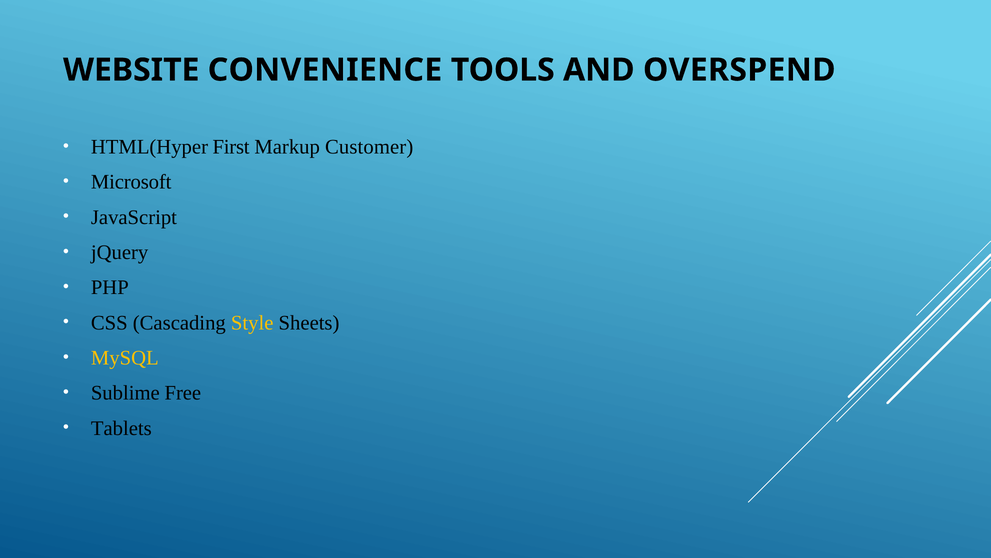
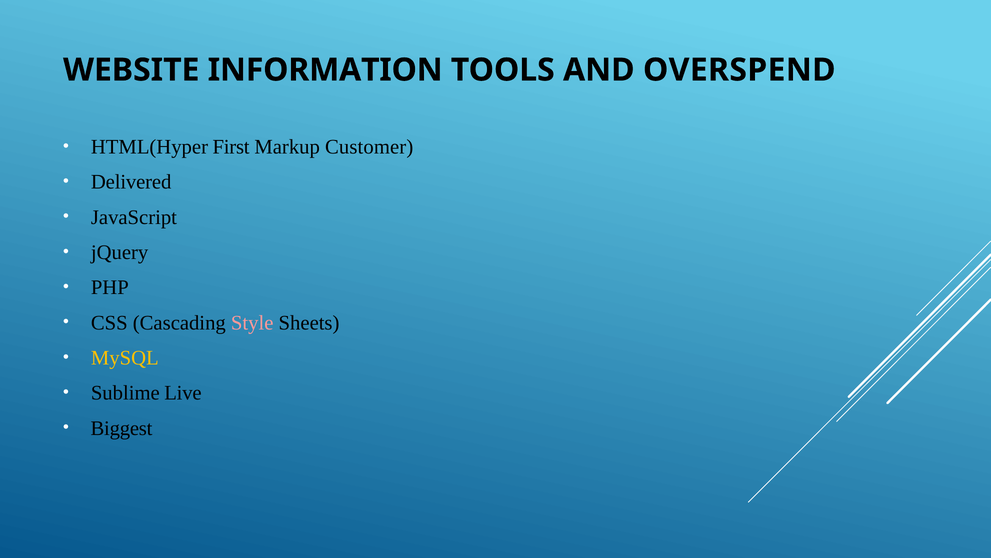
CONVENIENCE: CONVENIENCE -> INFORMATION
Microsoft: Microsoft -> Delivered
Style colour: yellow -> pink
Free: Free -> Live
Tablets: Tablets -> Biggest
